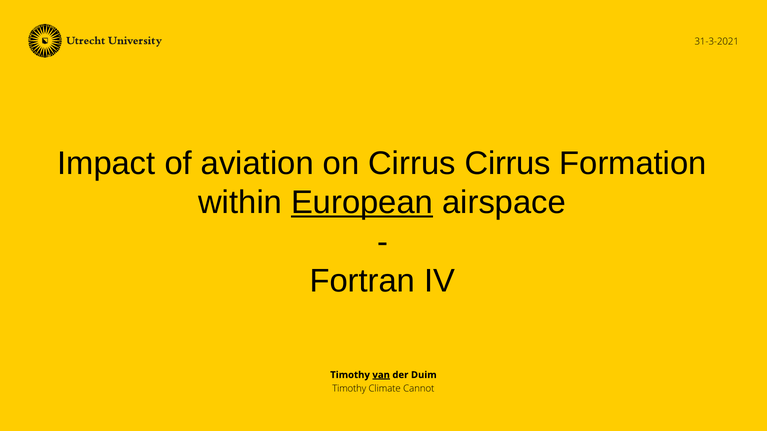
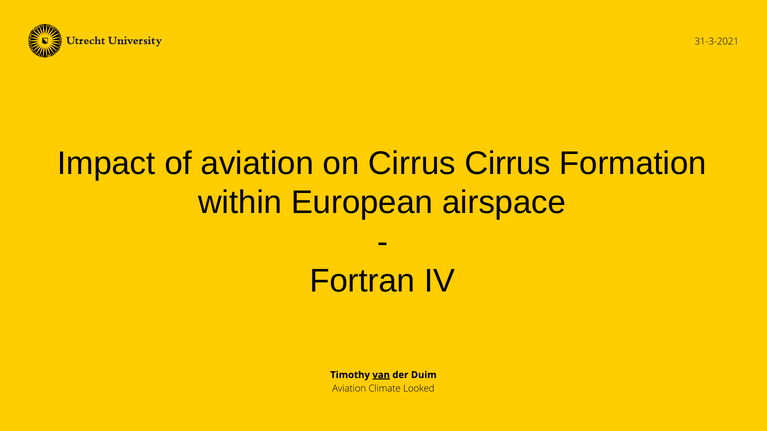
European underline: present -> none
Timothy at (349, 389): Timothy -> Aviation
Cannot: Cannot -> Looked
